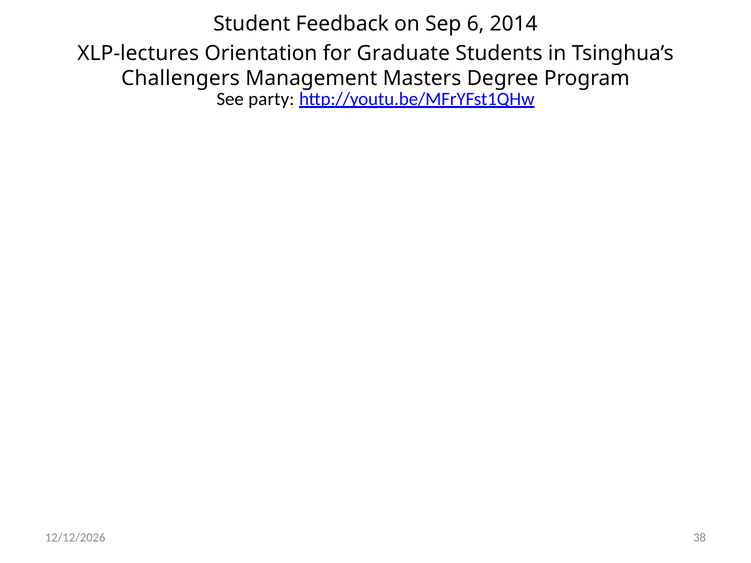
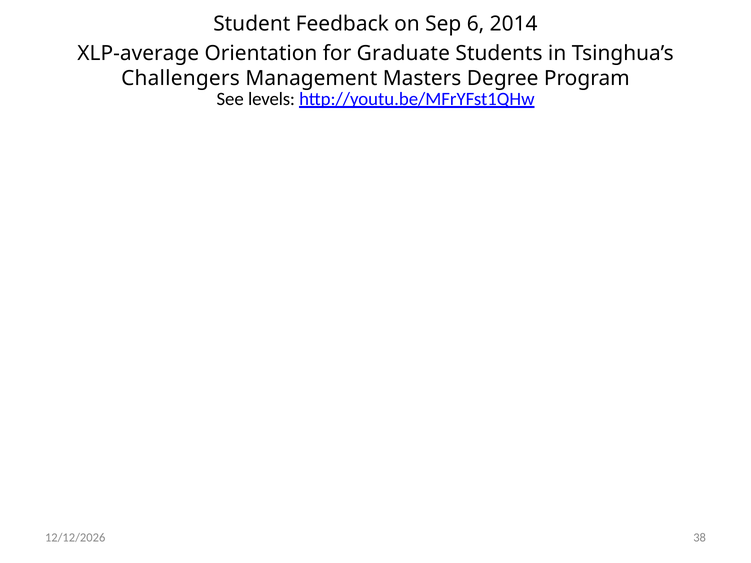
XLP-lectures: XLP-lectures -> XLP-average
party: party -> levels
